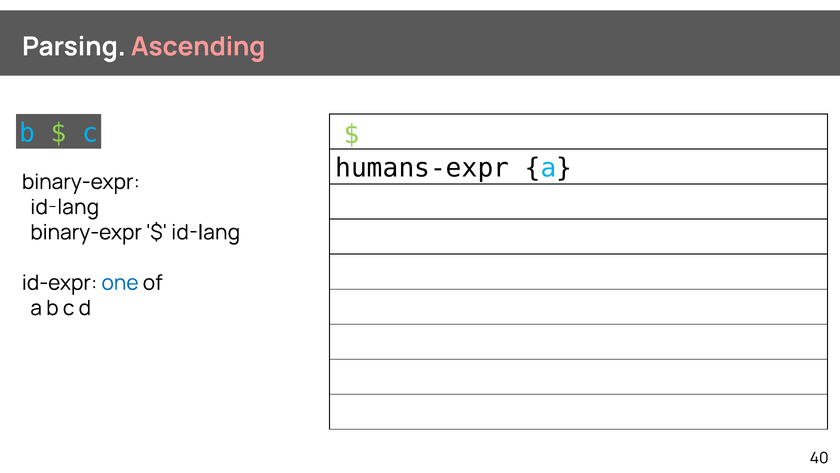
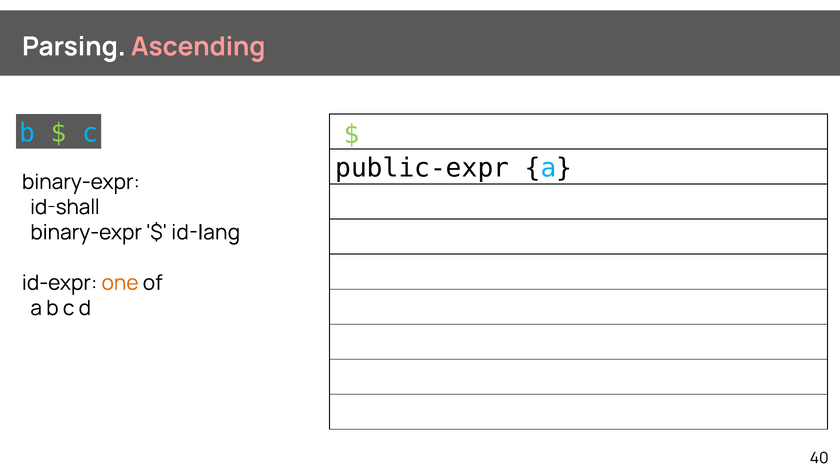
humans-expr: humans-expr -> public-expr
id-lang at (65, 207): id-lang -> id-shall
one colour: blue -> orange
